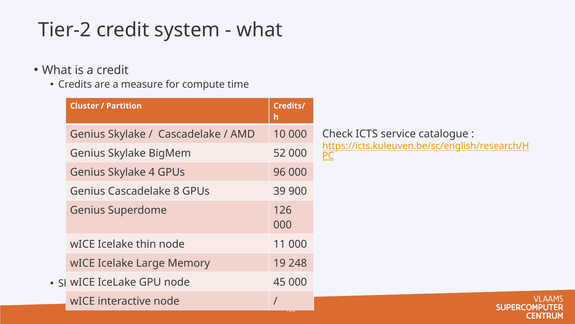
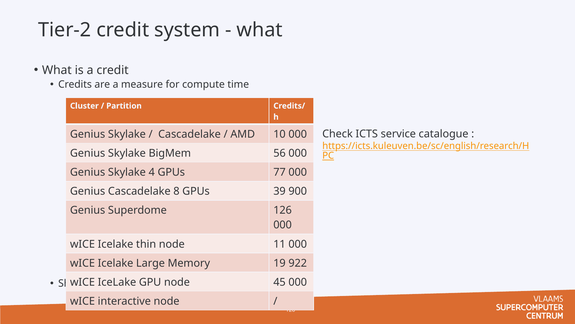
52: 52 -> 56
96: 96 -> 77
248: 248 -> 922
